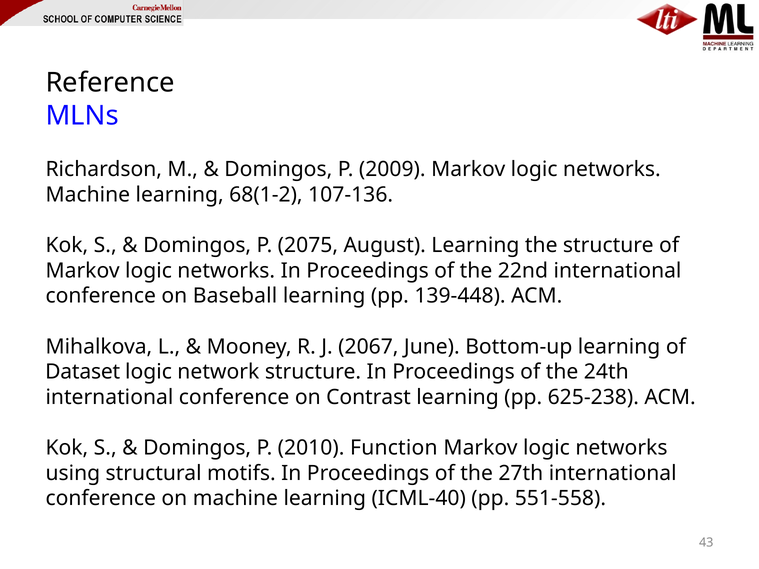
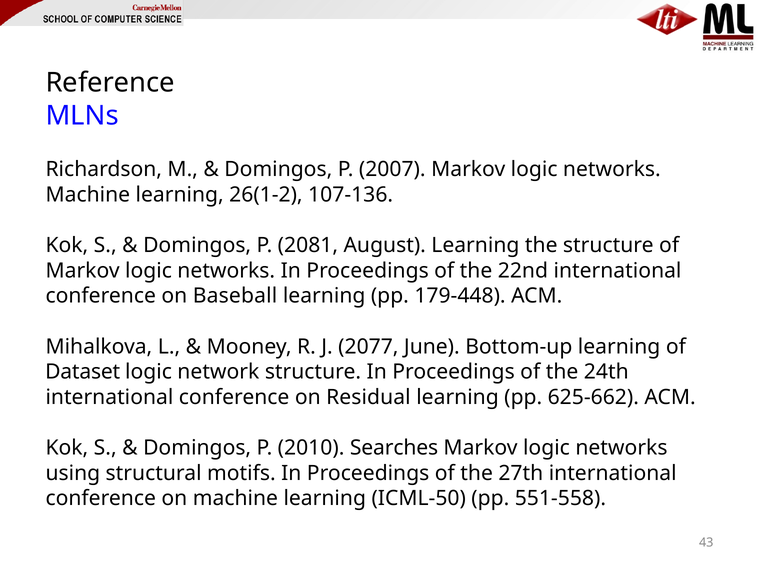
2009: 2009 -> 2007
68(1-2: 68(1-2 -> 26(1-2
2075: 2075 -> 2081
139-448: 139-448 -> 179-448
2067: 2067 -> 2077
Contrast: Contrast -> Residual
625-238: 625-238 -> 625-662
Function: Function -> Searches
ICML-40: ICML-40 -> ICML-50
